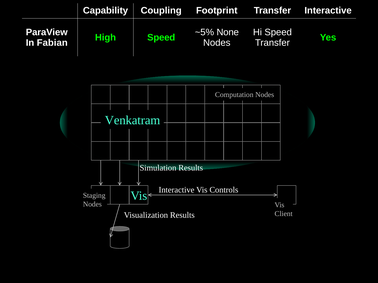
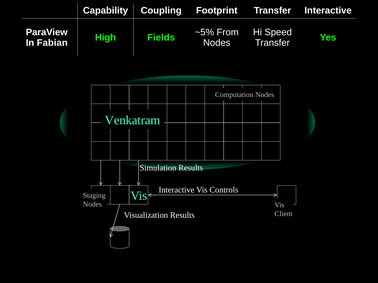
None: None -> From
High Speed: Speed -> Fields
